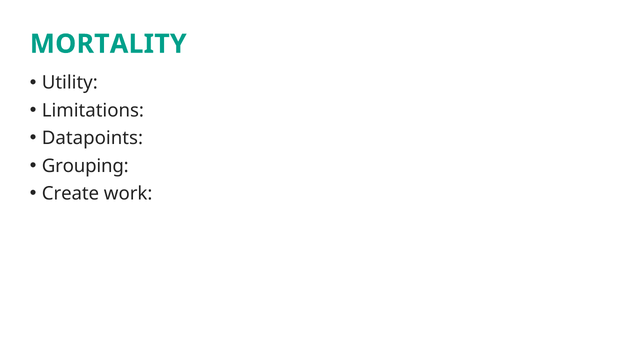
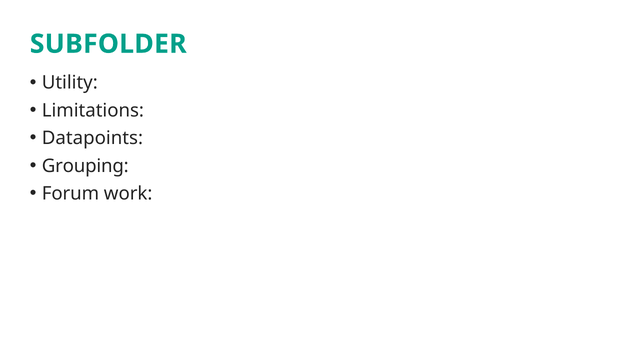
MORTALITY: MORTALITY -> SUBFOLDER
Create: Create -> Forum
